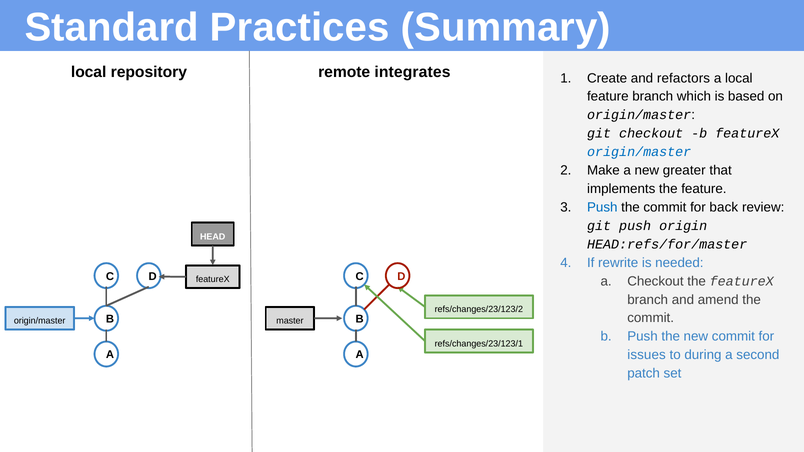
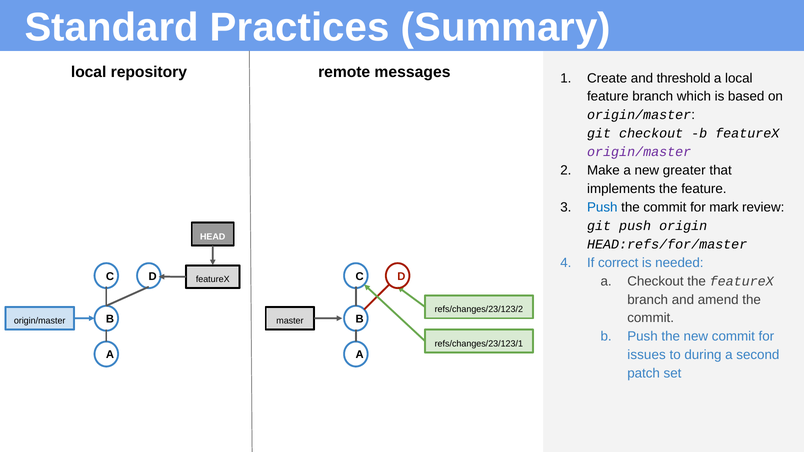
integrates: integrates -> messages
refactors: refactors -> threshold
origin/master at (639, 152) colour: blue -> purple
back: back -> mark
rewrite: rewrite -> correct
